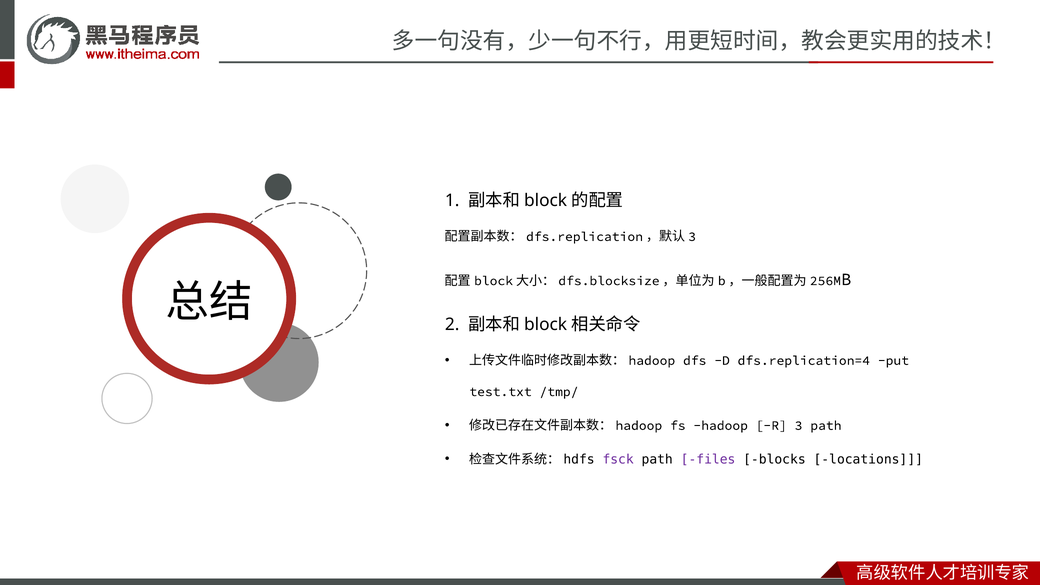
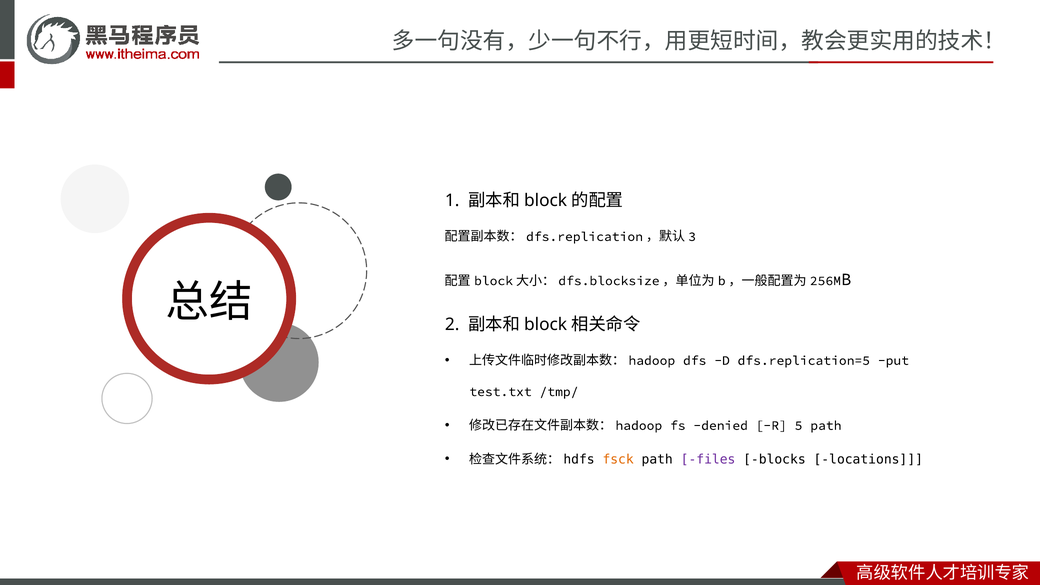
dfs.replication=4: dfs.replication=4 -> dfs.replication=5
hadoop: hadoop -> denied
3: 3 -> 5
fsck colour: purple -> orange
